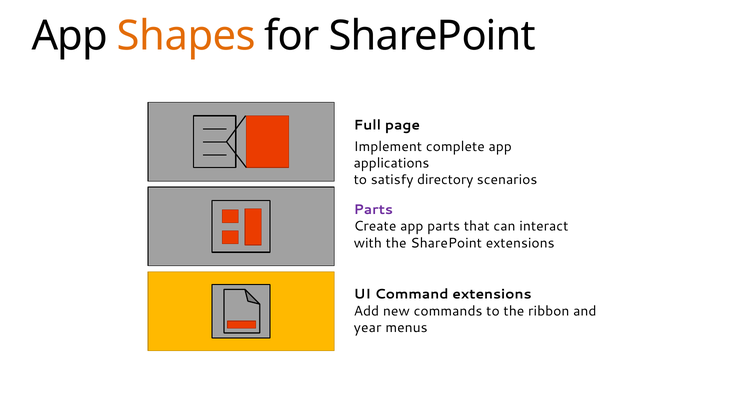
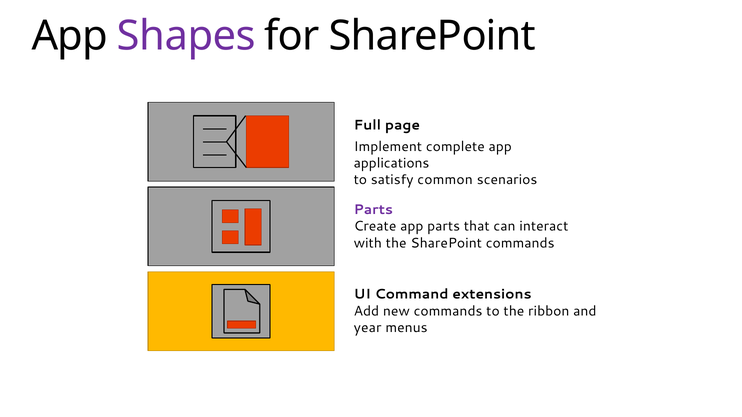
Shapes colour: orange -> purple
directory: directory -> common
SharePoint extensions: extensions -> commands
